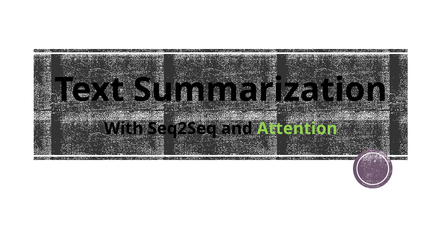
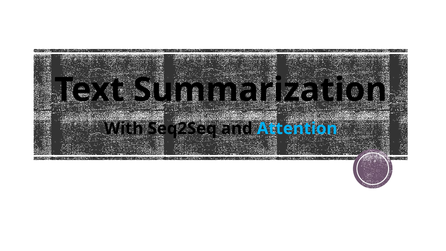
Attention colour: light green -> light blue
